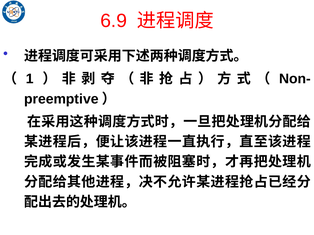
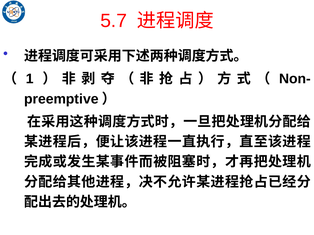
6.9: 6.9 -> 5.7
